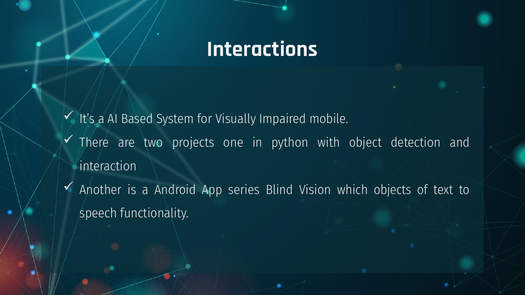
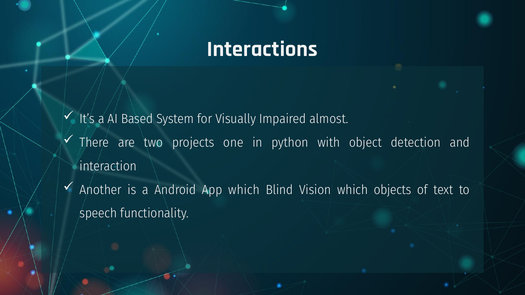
mobile: mobile -> almost
App series: series -> which
